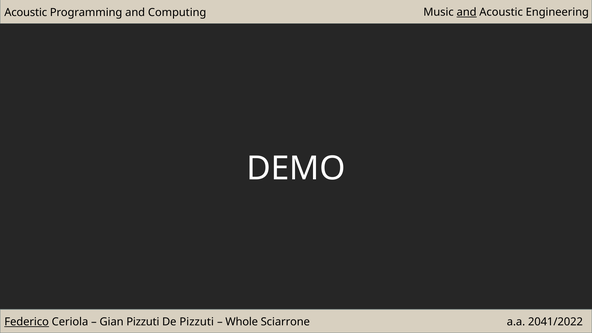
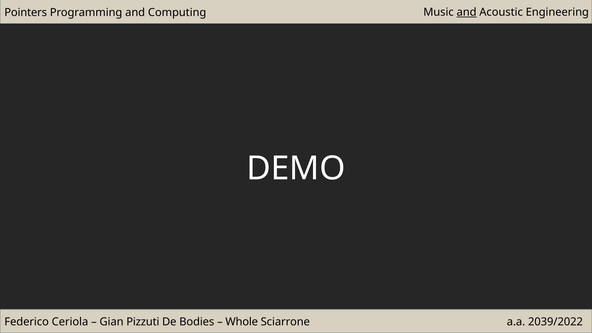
Acoustic at (26, 12): Acoustic -> Pointers
2041/2022: 2041/2022 -> 2039/2022
Federico underline: present -> none
De Pizzuti: Pizzuti -> Bodies
